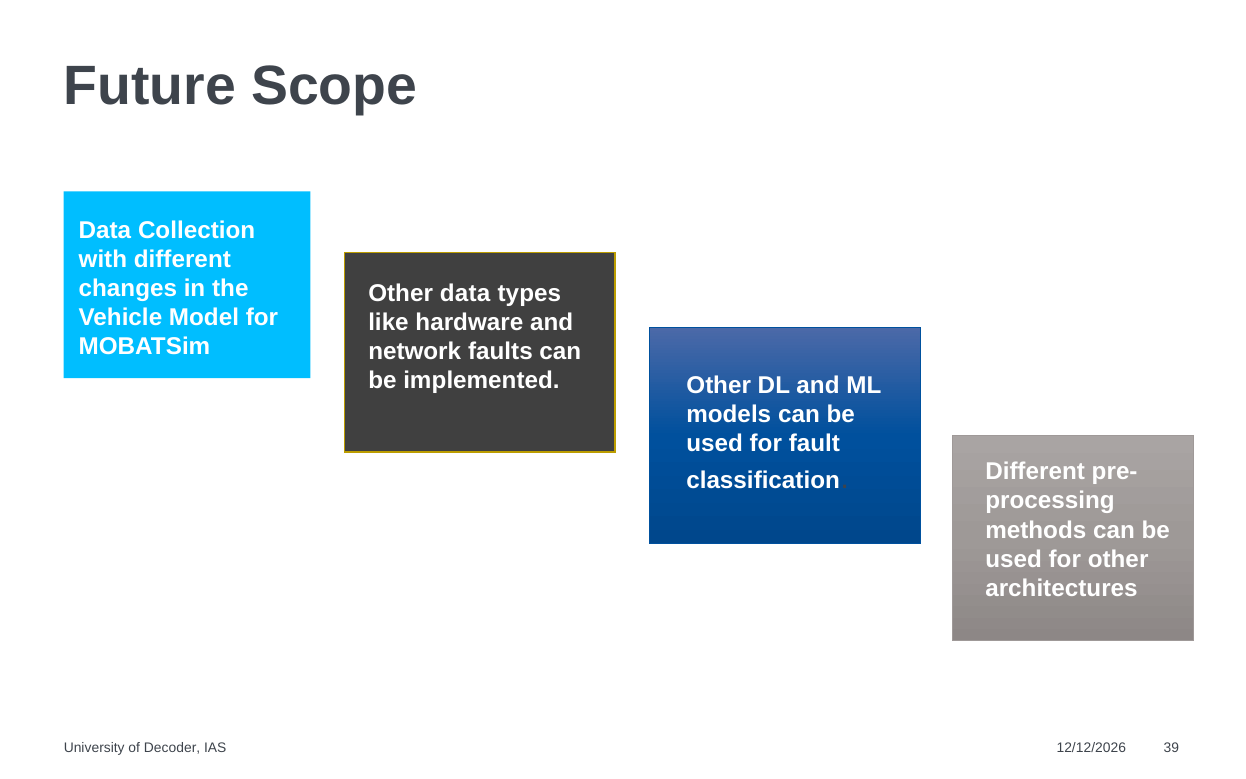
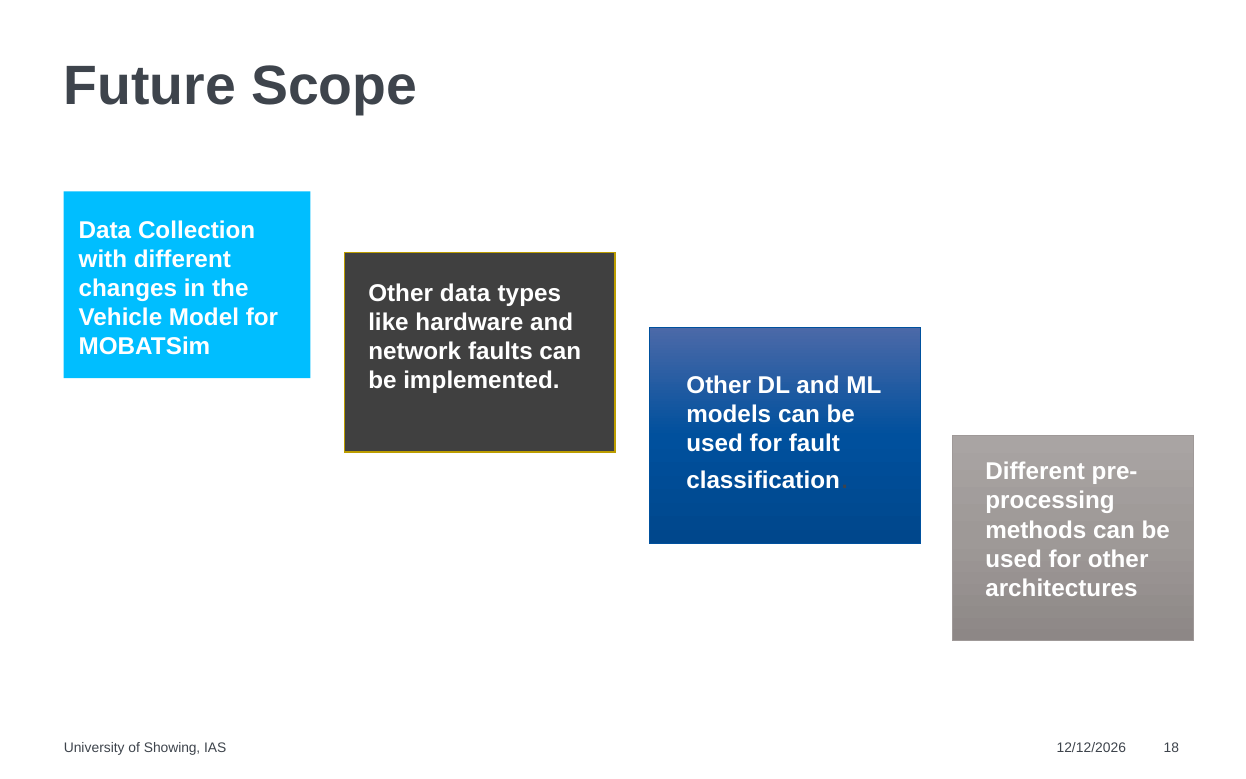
Decoder: Decoder -> Showing
39: 39 -> 18
